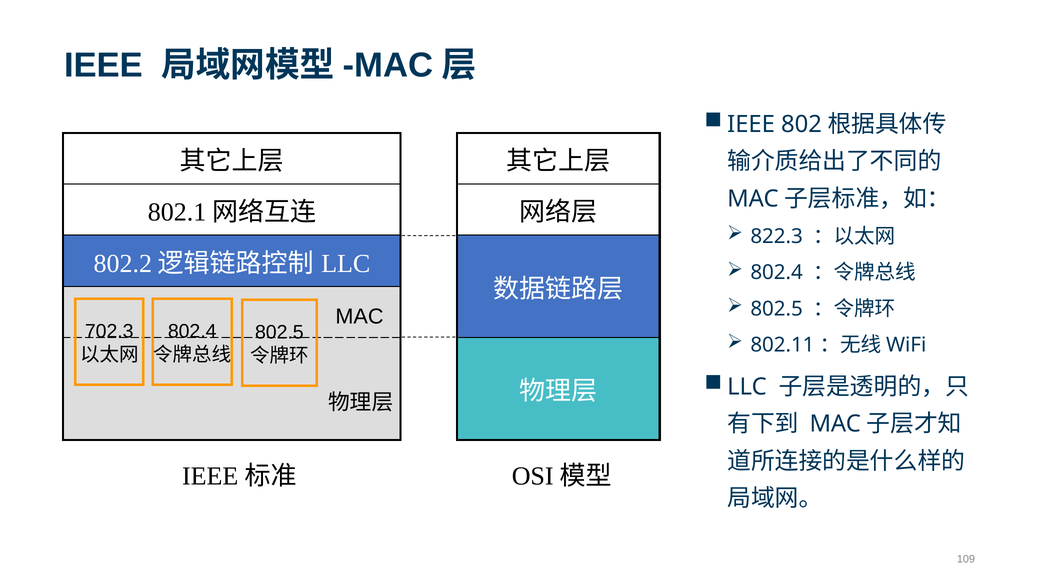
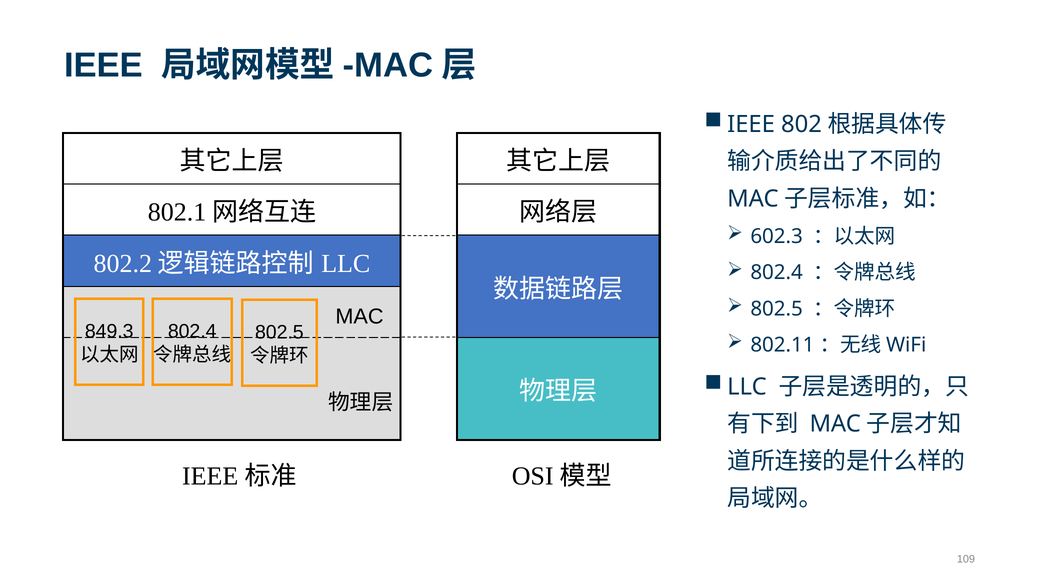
822.3: 822.3 -> 602.3
702.3: 702.3 -> 849.3
